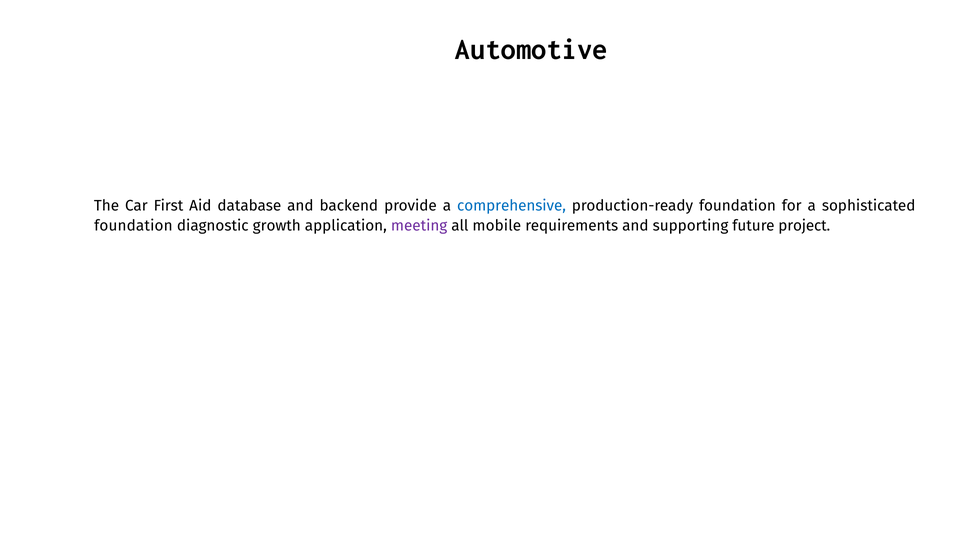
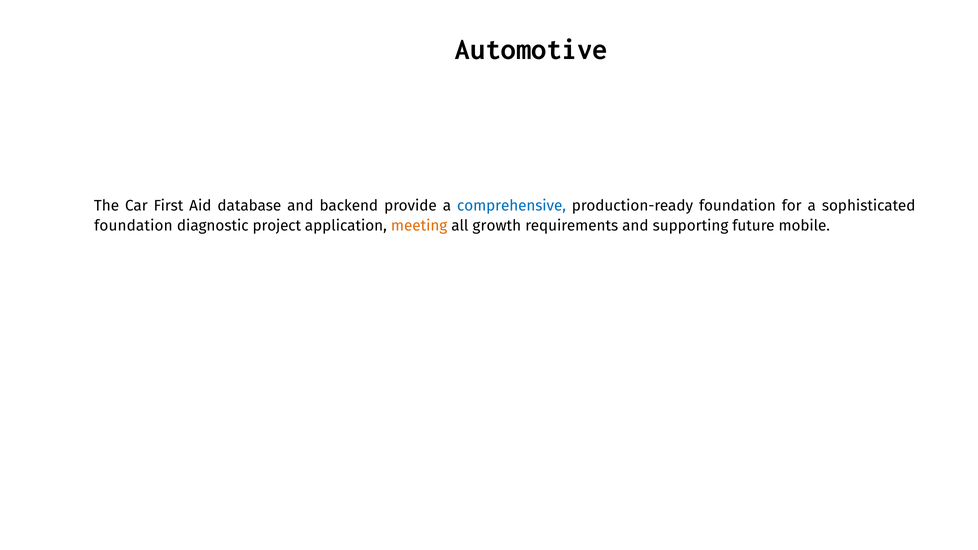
growth: growth -> project
meeting colour: purple -> orange
mobile: mobile -> growth
project: project -> mobile
